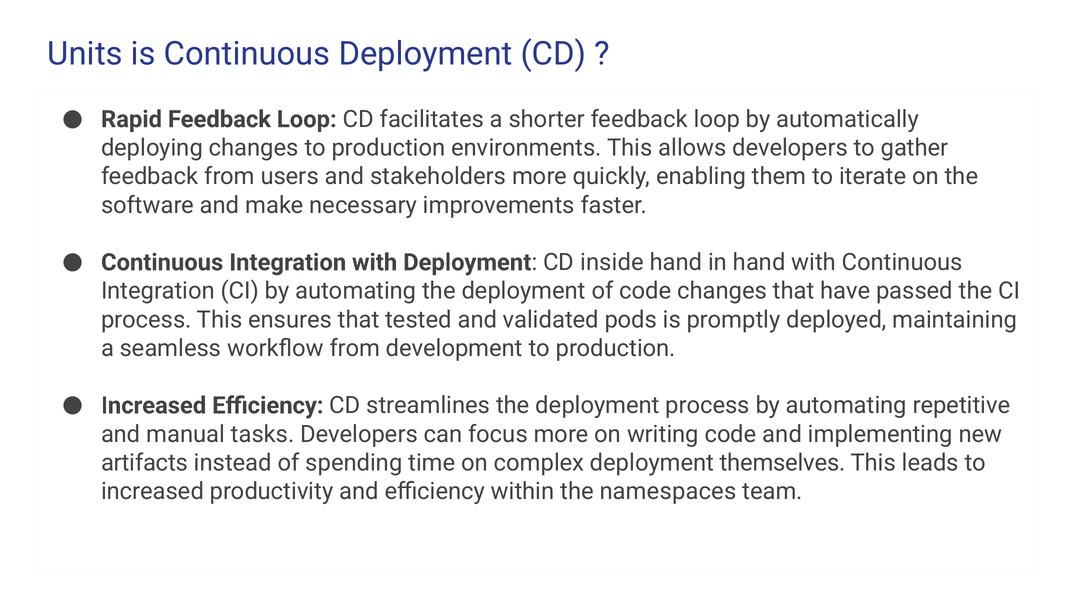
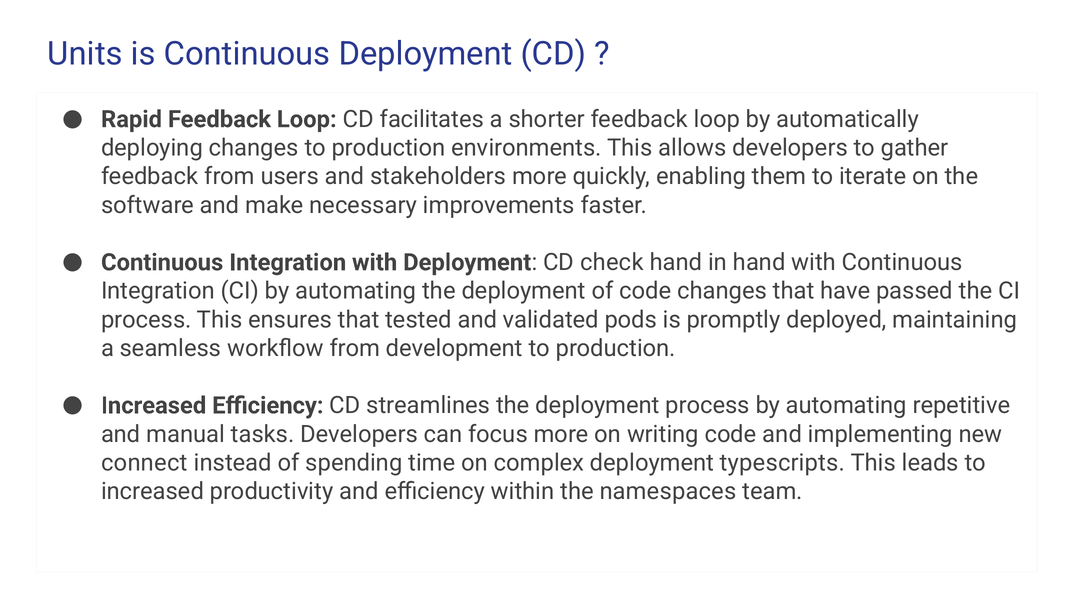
inside: inside -> check
artifacts: artifacts -> connect
themselves: themselves -> typescripts
